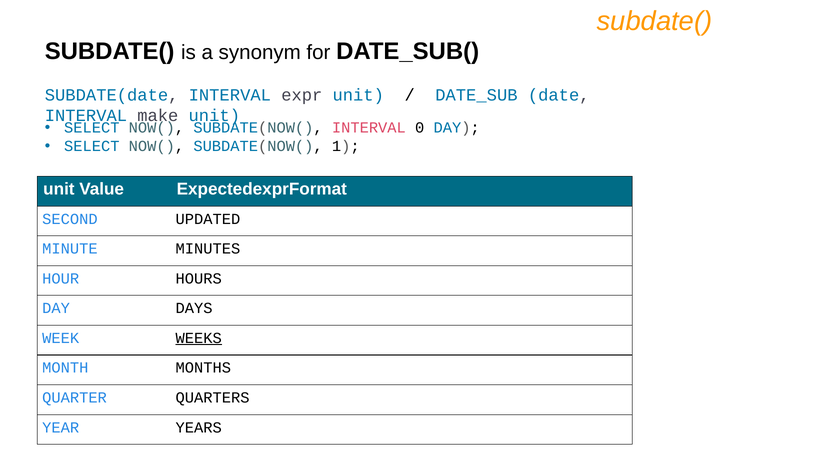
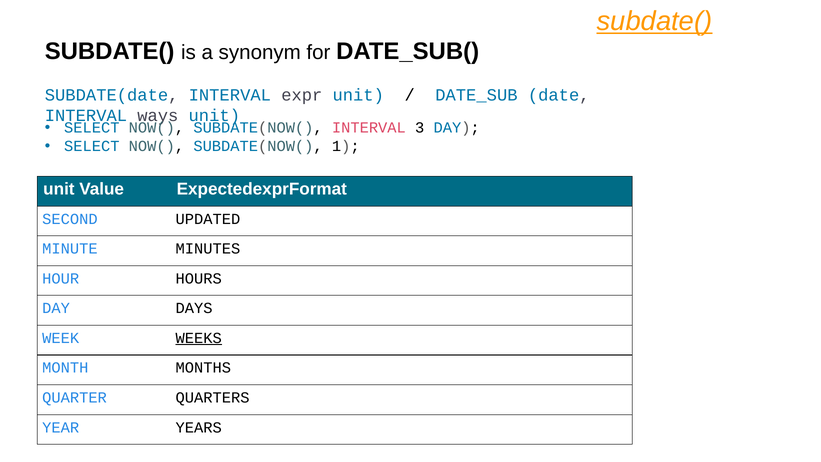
subdate( at (654, 21) underline: none -> present
make: make -> ways
0: 0 -> 3
